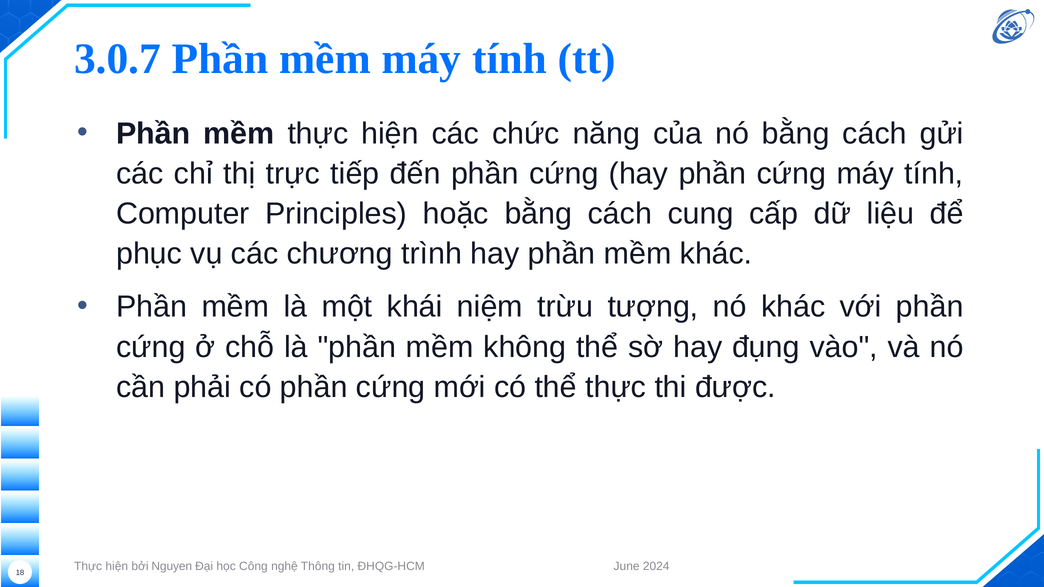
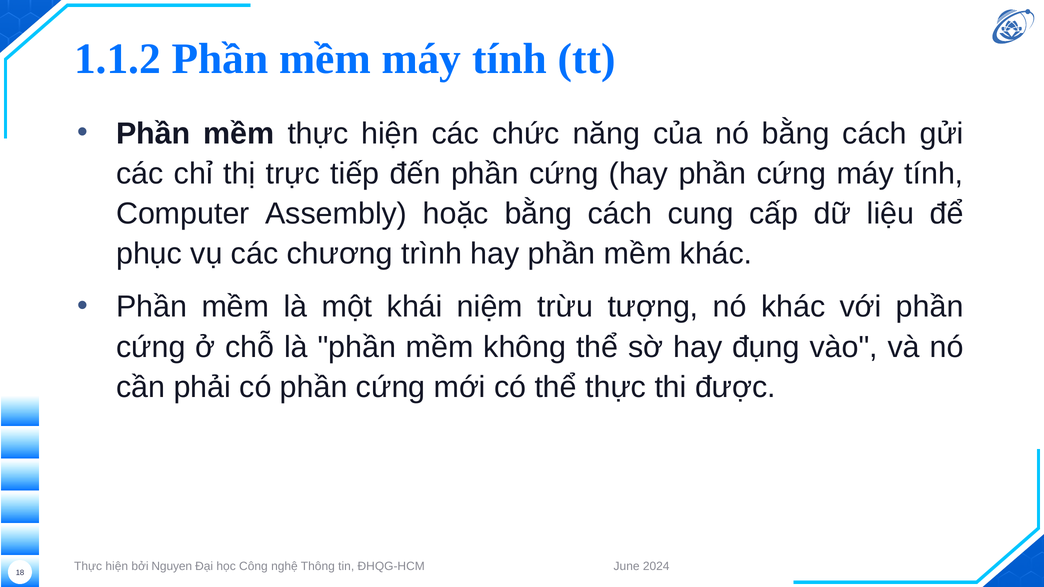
3.0.7: 3.0.7 -> 1.1.2
Principles: Principles -> Assembly
